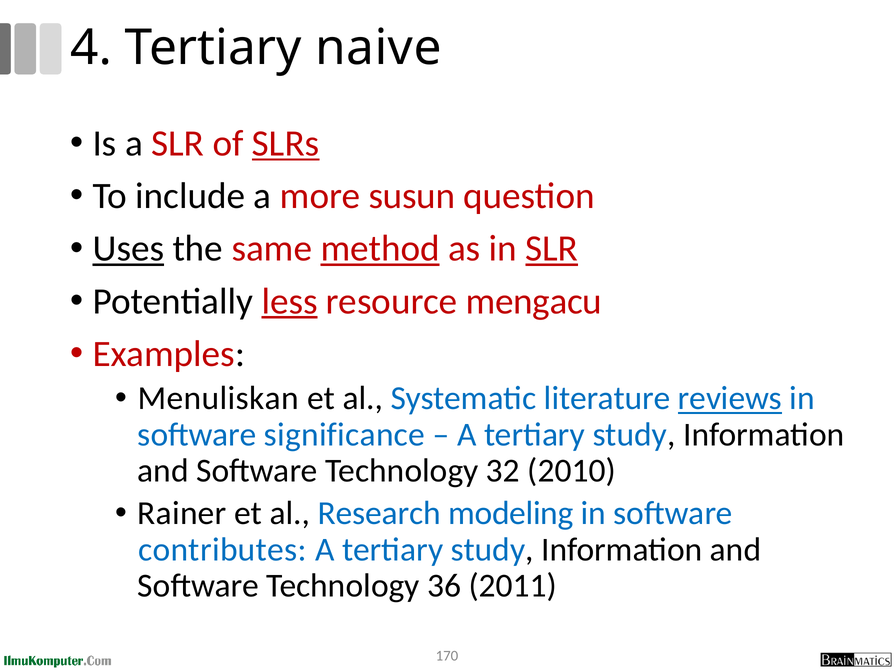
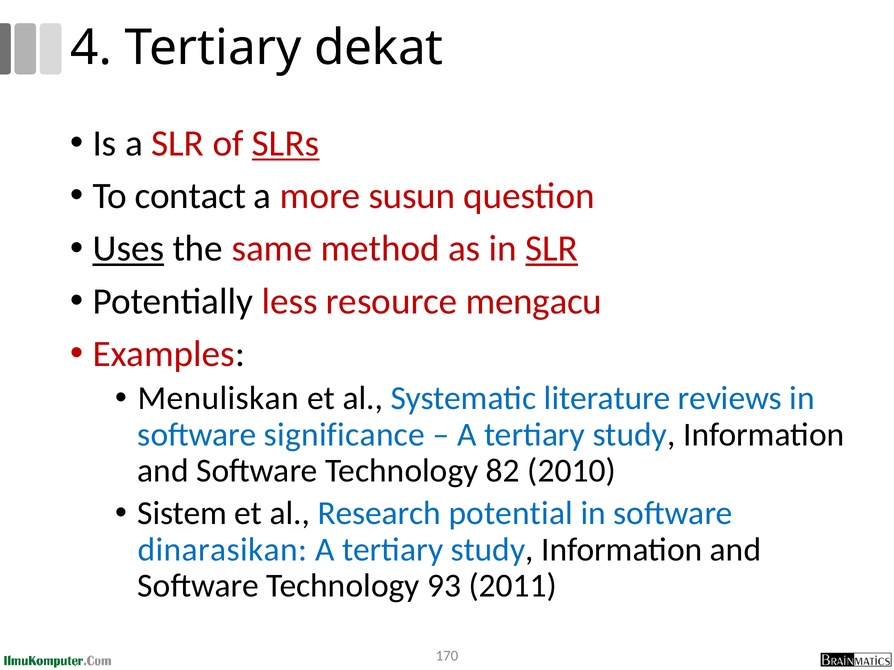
naive: naive -> dekat
include: include -> contact
method underline: present -> none
less underline: present -> none
reviews underline: present -> none
32: 32 -> 82
Rainer: Rainer -> Sistem
modeling: modeling -> potential
contributes: contributes -> dinarasikan
36: 36 -> 93
